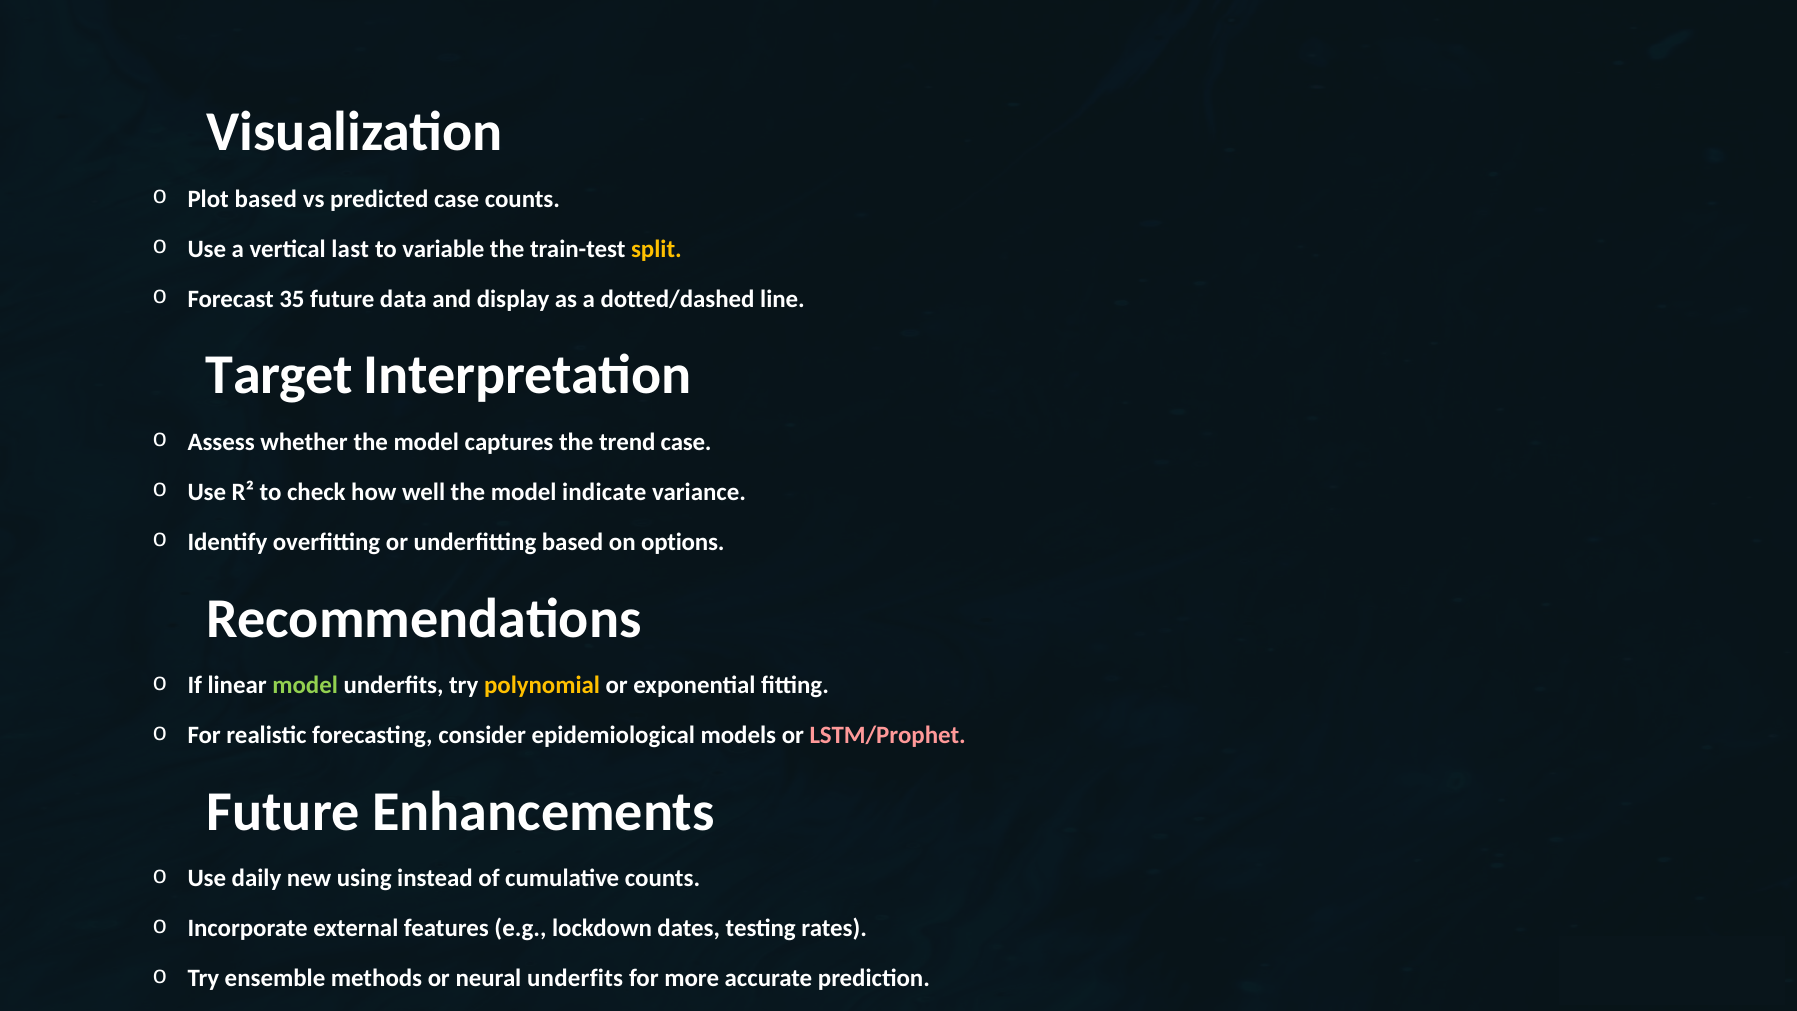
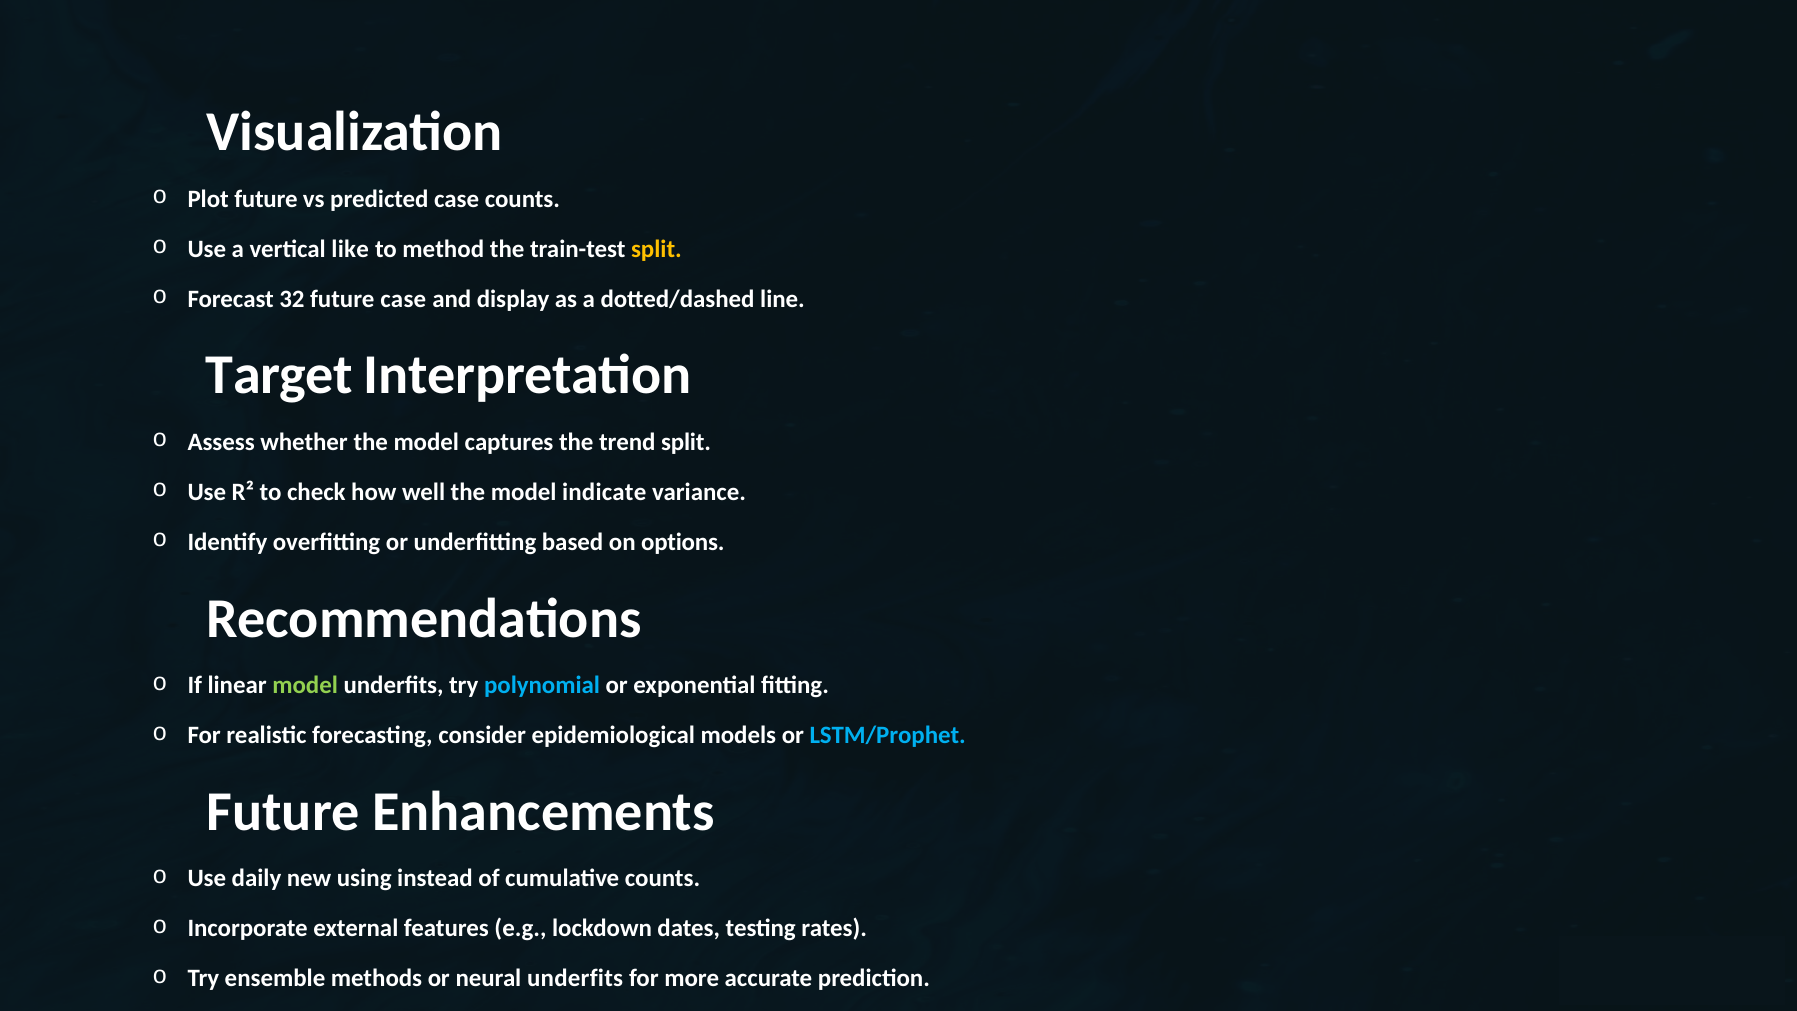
Plot based: based -> future
last: last -> like
variable: variable -> method
35: 35 -> 32
future data: data -> case
trend case: case -> split
polynomial colour: yellow -> light blue
LSTM/Prophet colour: pink -> light blue
